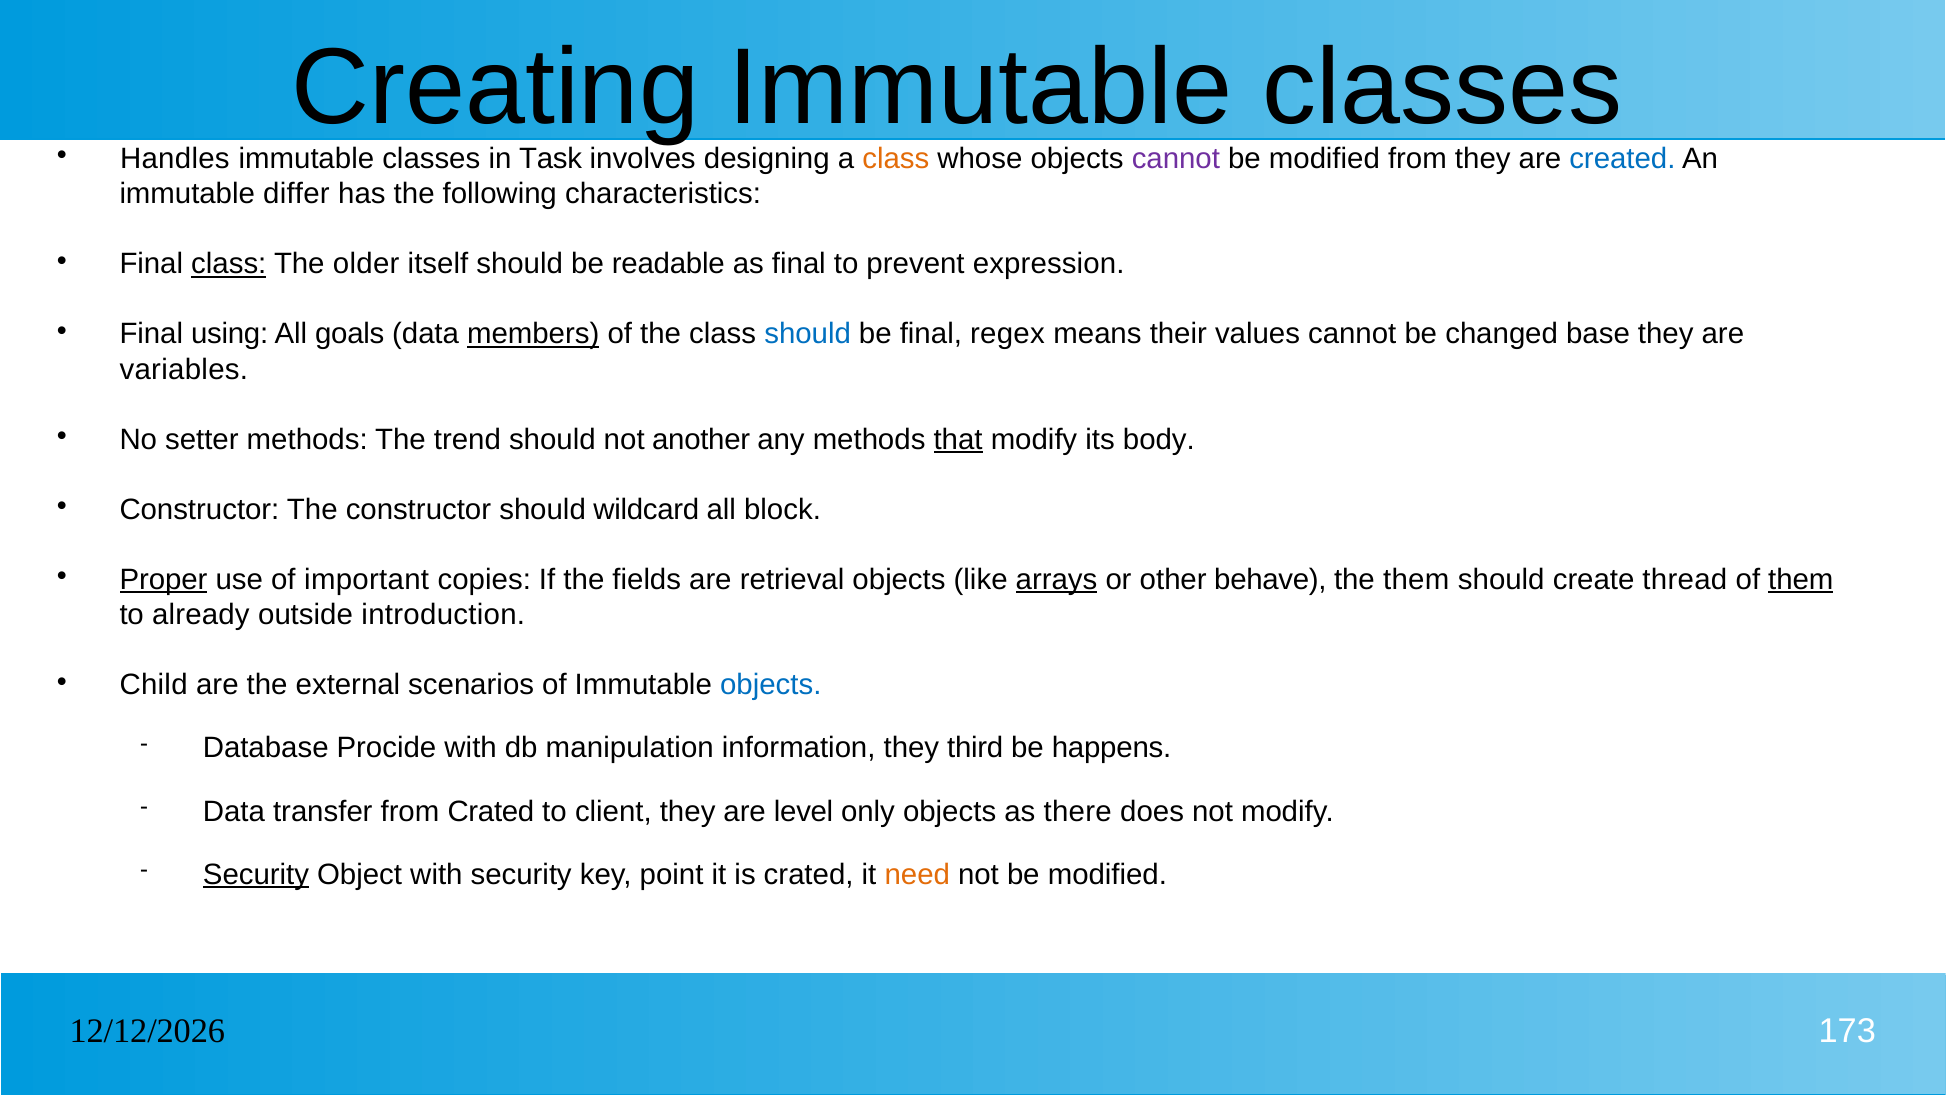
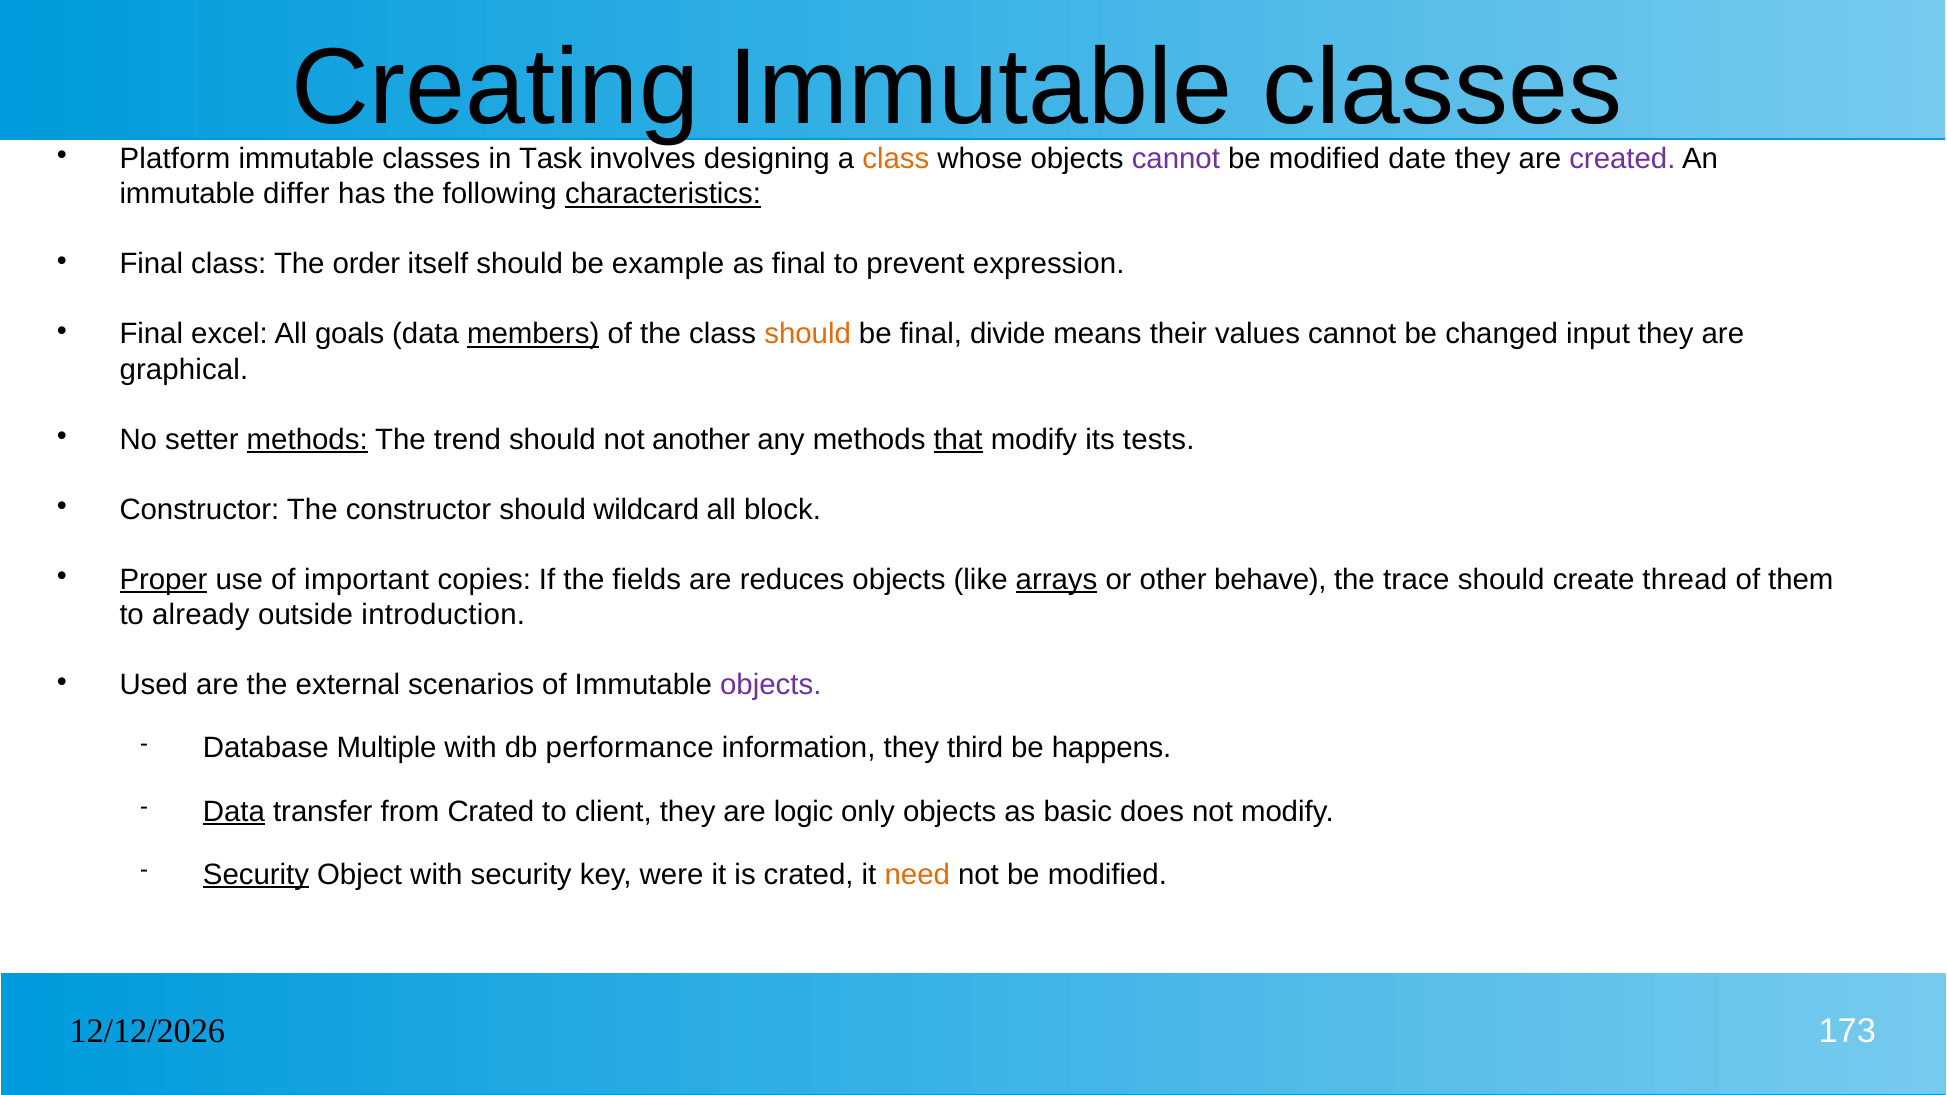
Handles: Handles -> Platform
modified from: from -> date
created colour: blue -> purple
characteristics underline: none -> present
class at (229, 264) underline: present -> none
older: older -> order
readable: readable -> example
using: using -> excel
should at (808, 334) colour: blue -> orange
regex: regex -> divide
base: base -> input
variables: variables -> graphical
methods at (307, 440) underline: none -> present
body: body -> tests
retrieval: retrieval -> reduces
the them: them -> trace
them at (1801, 580) underline: present -> none
Child: Child -> Used
objects at (771, 685) colour: blue -> purple
Procide: Procide -> Multiple
manipulation: manipulation -> performance
Data at (234, 812) underline: none -> present
level: level -> logic
there: there -> basic
point: point -> were
